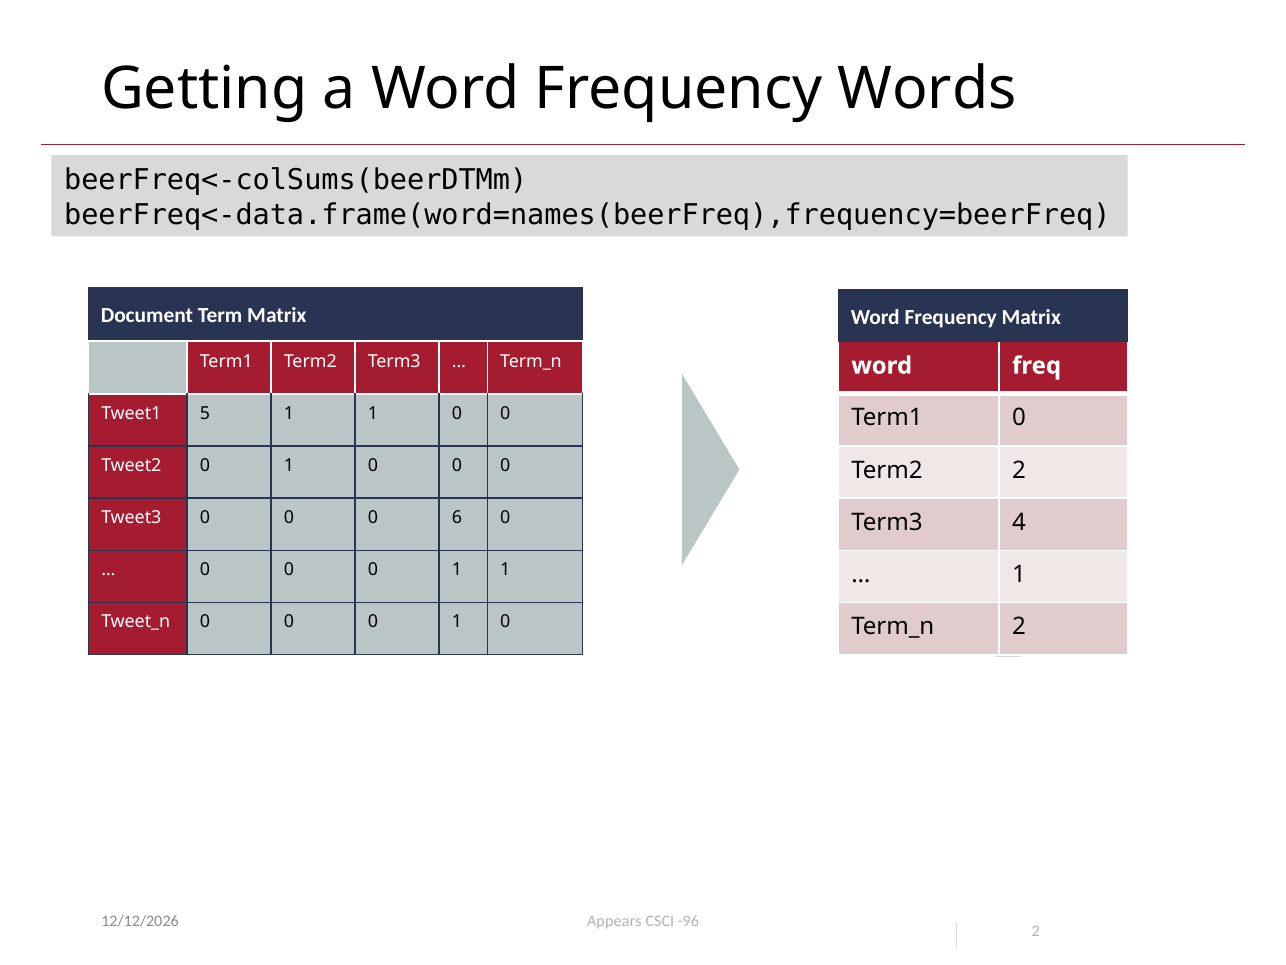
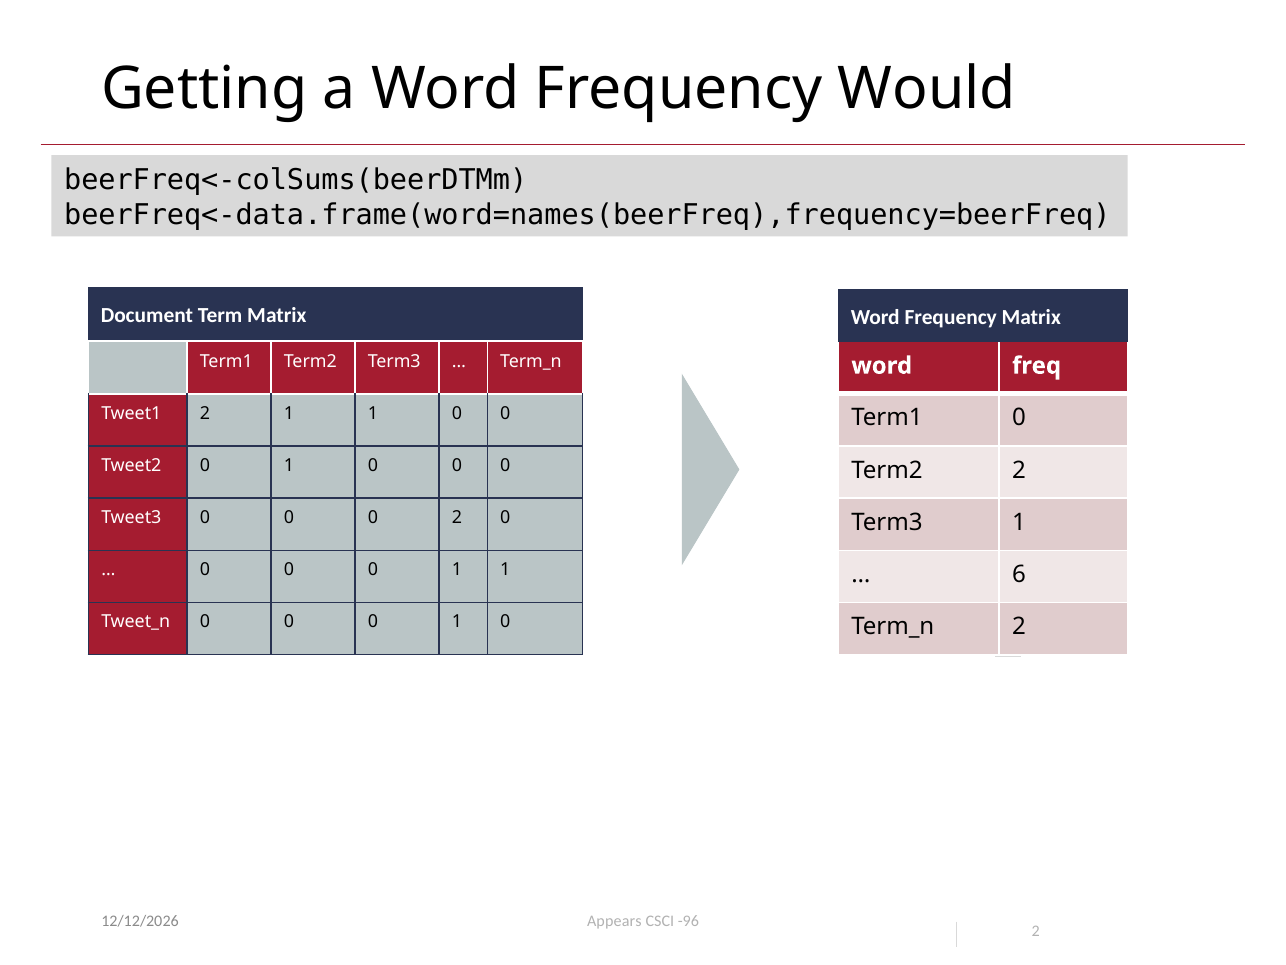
Words: Words -> Would
Tweet1 5: 5 -> 2
0 6: 6 -> 2
Term3 4: 4 -> 1
1 at (1019, 574): 1 -> 6
